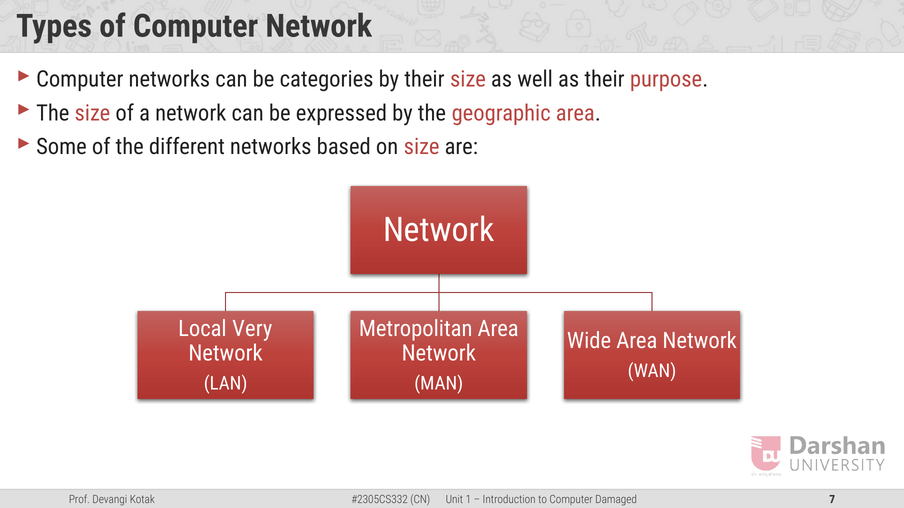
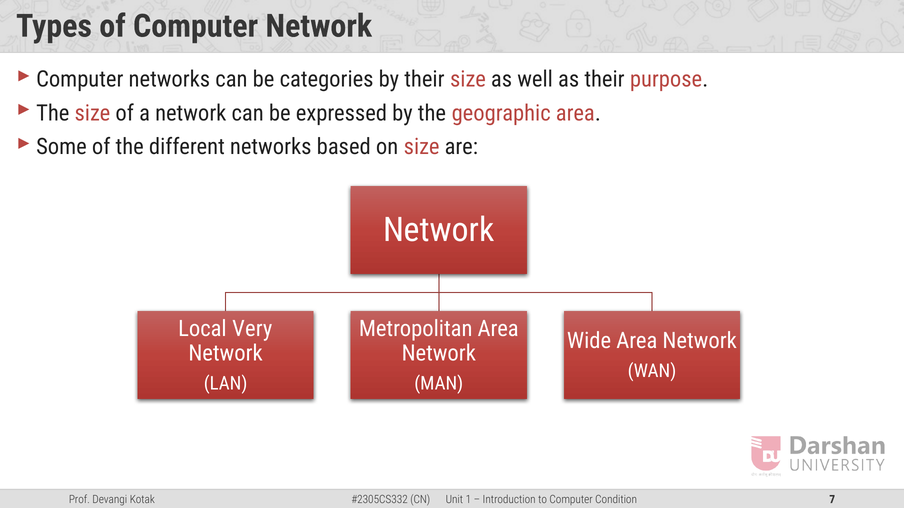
Damaged: Damaged -> Condition
